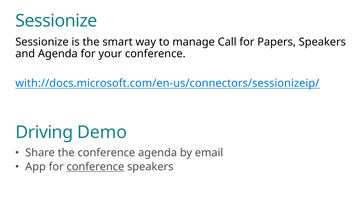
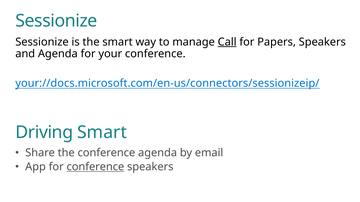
Call underline: none -> present
with://docs.microsoft.com/en-us/connectors/sessionizeip/: with://docs.microsoft.com/en-us/connectors/sessionizeip/ -> your://docs.microsoft.com/en-us/connectors/sessionizeip/
Driving Demo: Demo -> Smart
